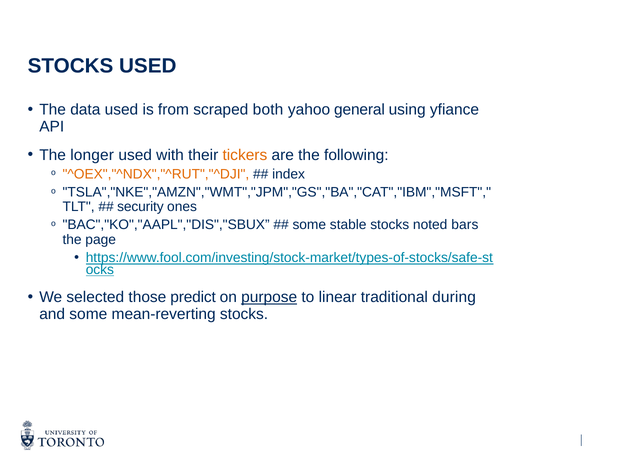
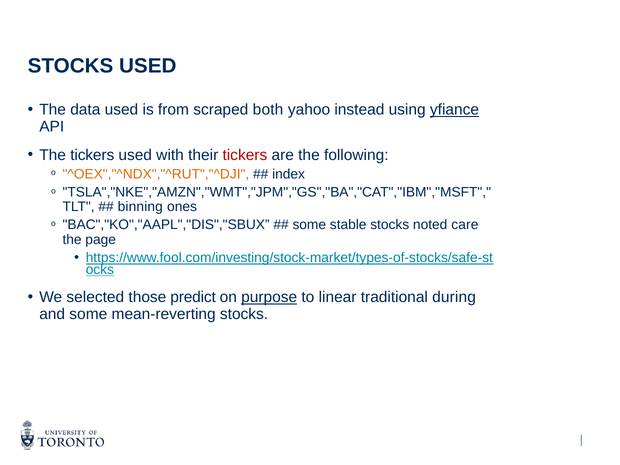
general: general -> instead
yfiance underline: none -> present
The longer: longer -> tickers
tickers at (245, 155) colour: orange -> red
security: security -> binning
bars: bars -> care
